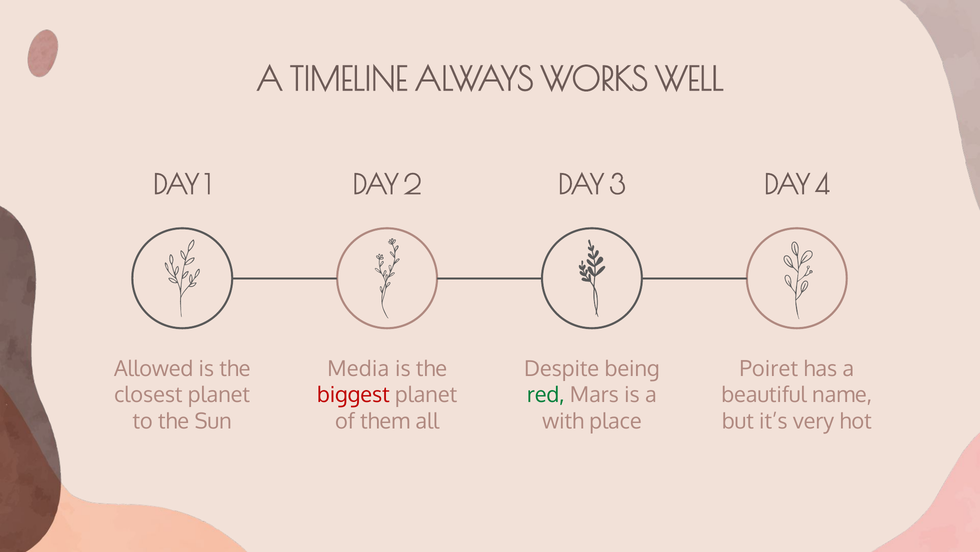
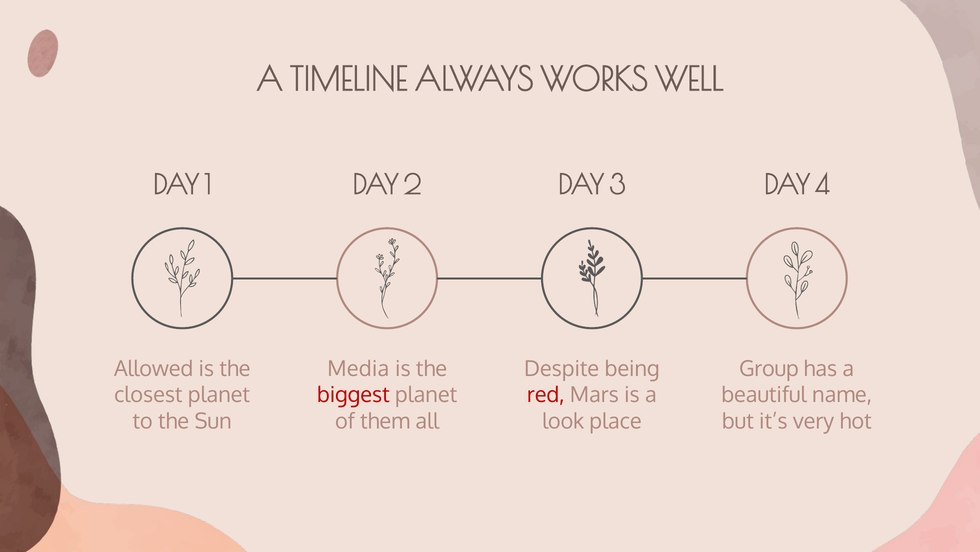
Poiret: Poiret -> Group
red colour: green -> red
with: with -> look
